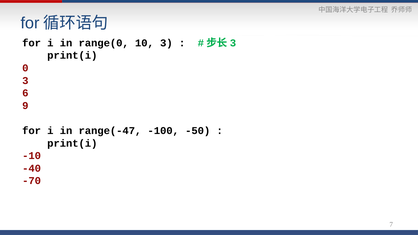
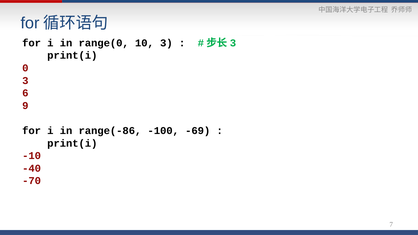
range(-47: range(-47 -> range(-86
-50: -50 -> -69
